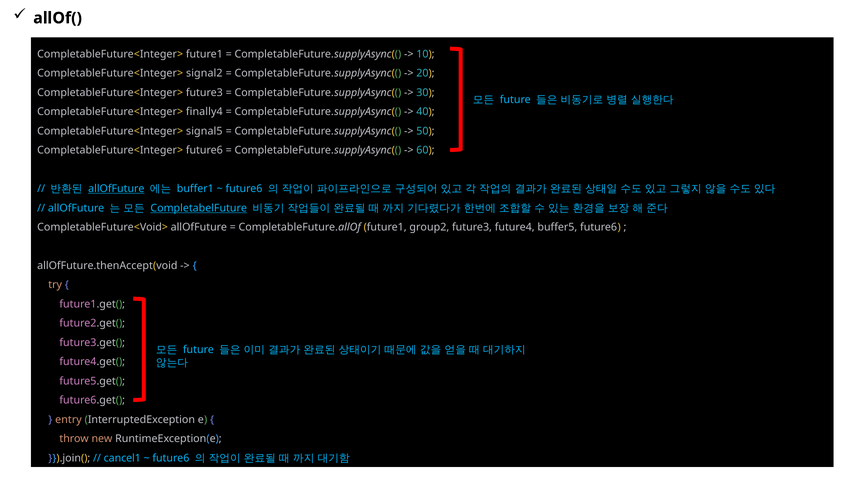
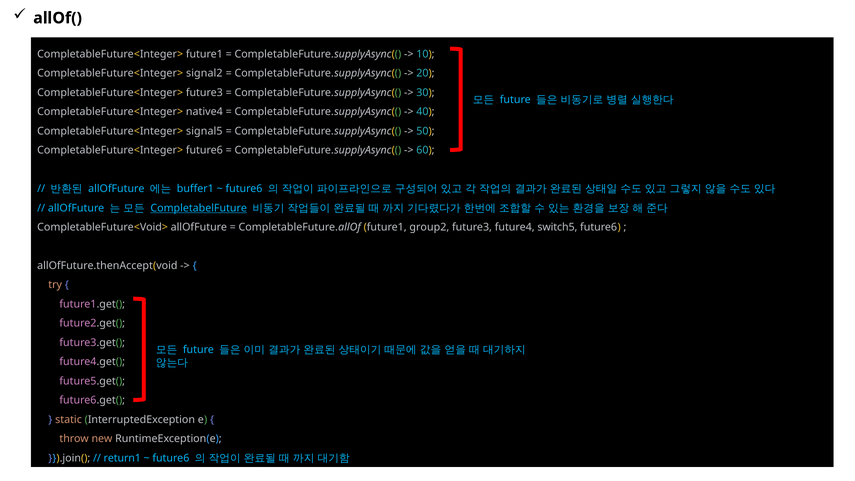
finally4: finally4 -> native4
allOfFuture at (116, 189) underline: present -> none
buffer5: buffer5 -> switch5
entry: entry -> static
cancel1: cancel1 -> return1
